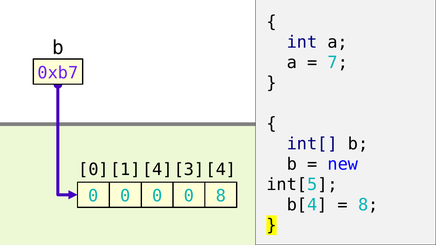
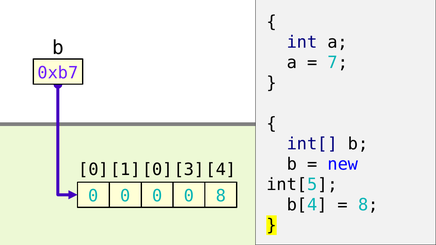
4 at (157, 170): 4 -> 0
